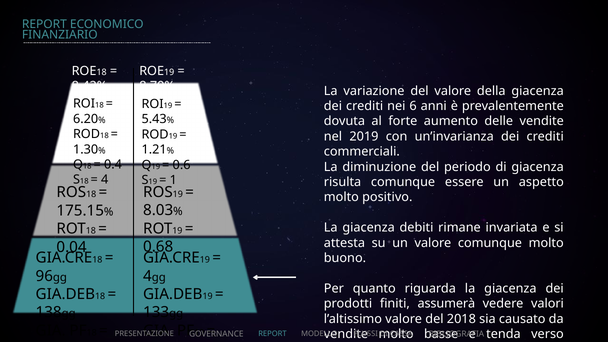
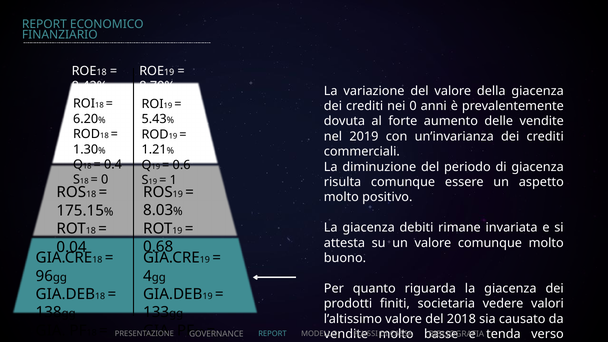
nei 6: 6 -> 0
4 at (105, 180): 4 -> 0
assumerà: assumerà -> societaria
